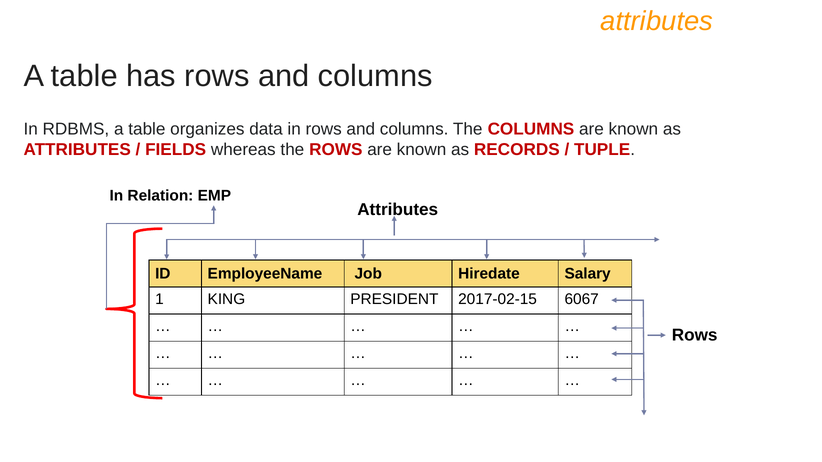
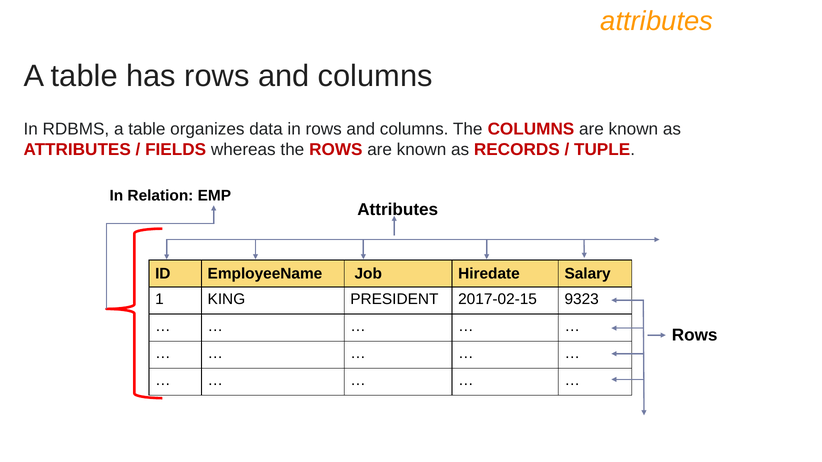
6067: 6067 -> 9323
